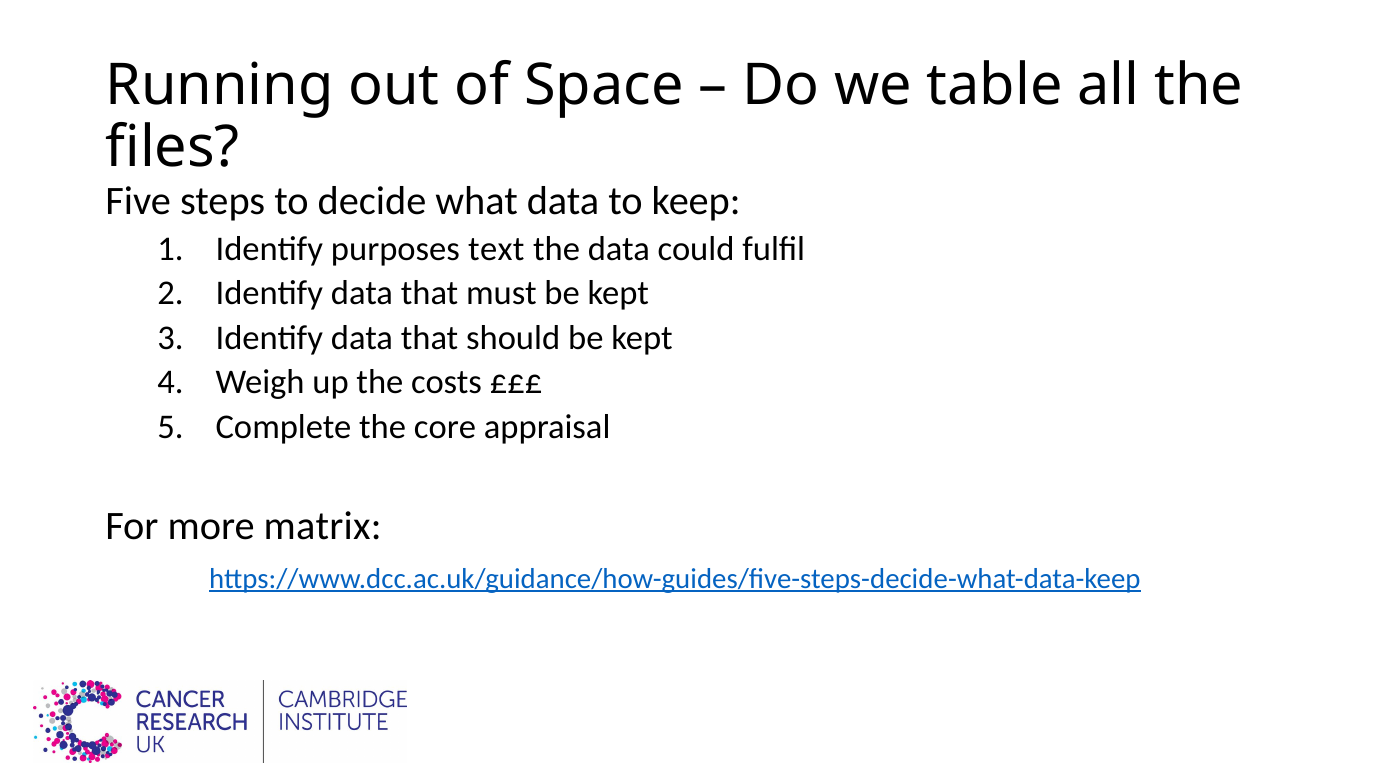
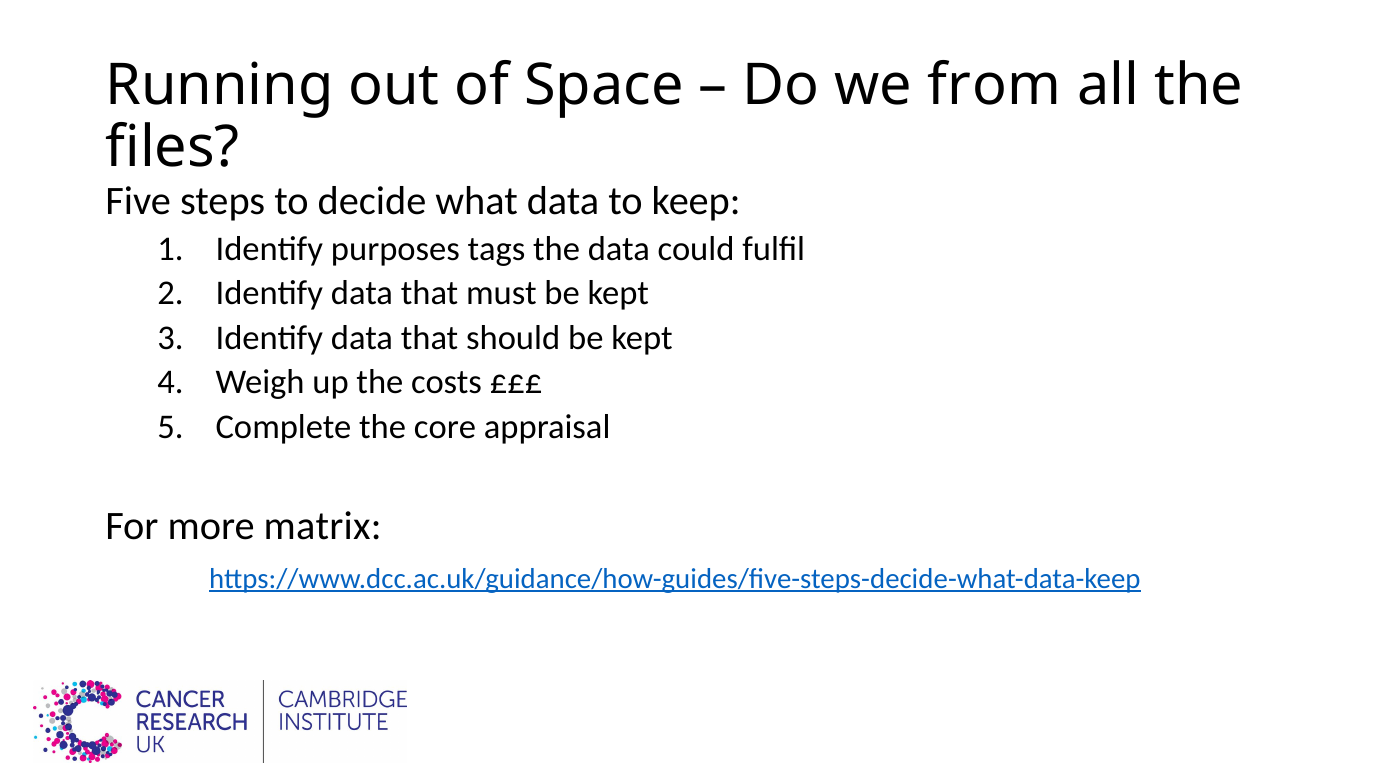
table: table -> from
text: text -> tags
